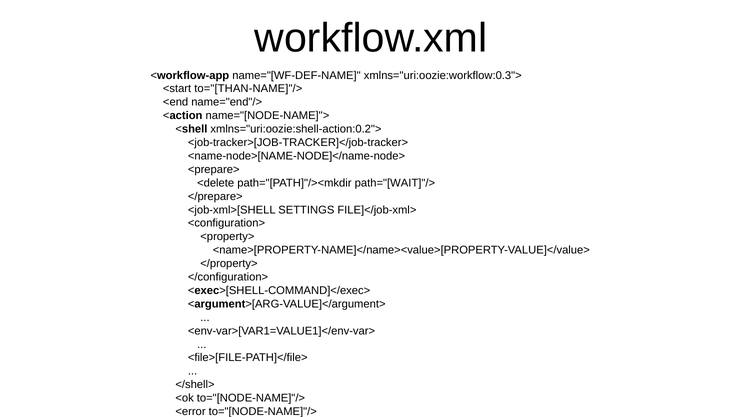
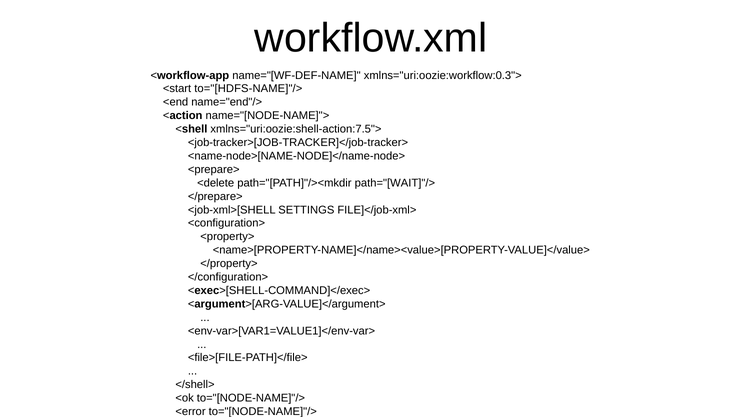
to="[THAN-NAME]"/>: to="[THAN-NAME]"/> -> to="[HDFS-NAME]"/>
xmlns="uri:oozie:shell-action:0.2">: xmlns="uri:oozie:shell-action:0.2"> -> xmlns="uri:oozie:shell-action:7.5">
